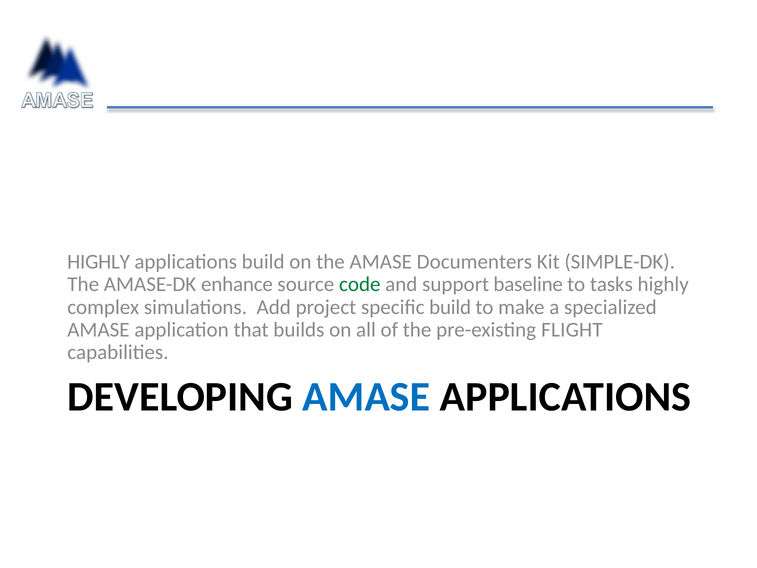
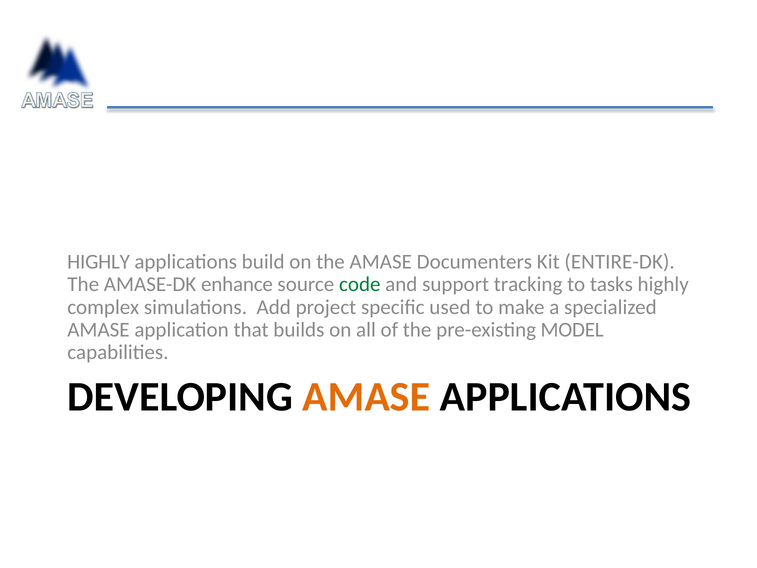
SIMPLE-DK: SIMPLE-DK -> ENTIRE-DK
baseline: baseline -> tracking
specific build: build -> used
FLIGHT: FLIGHT -> MODEL
AMASE at (366, 397) colour: blue -> orange
